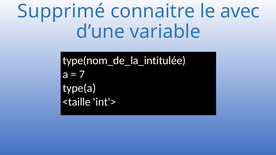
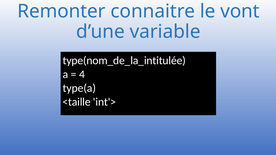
Supprimé: Supprimé -> Remonter
avec: avec -> vont
7: 7 -> 4
